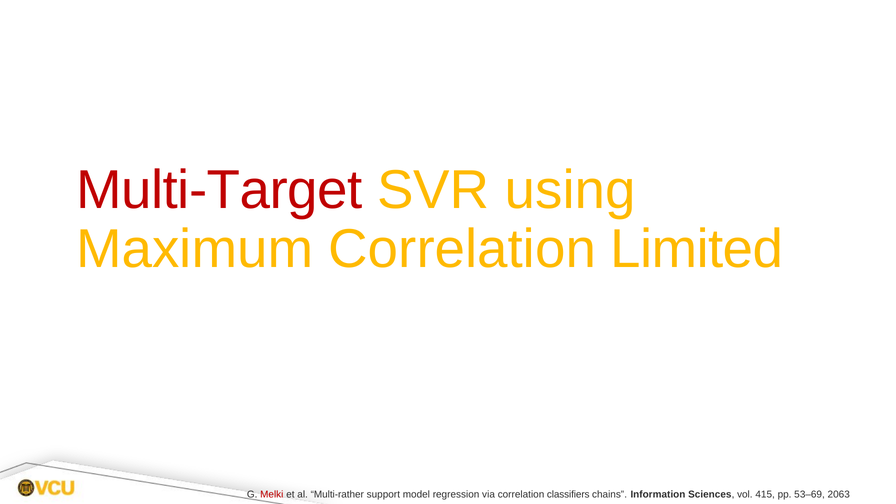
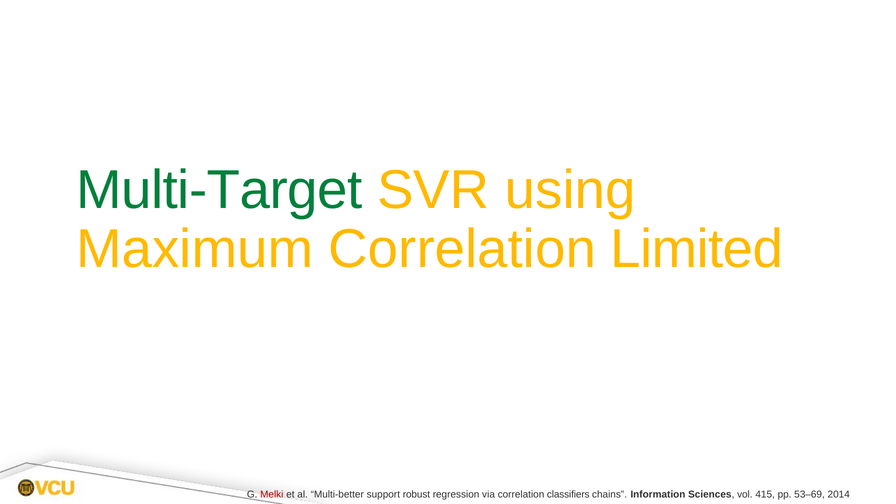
Multi-Target colour: red -> green
Multi-rather: Multi-rather -> Multi-better
model: model -> robust
2063: 2063 -> 2014
